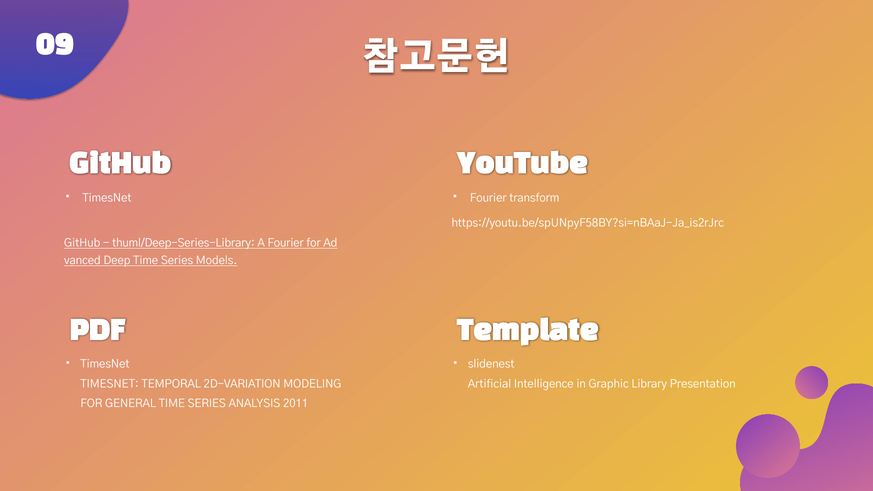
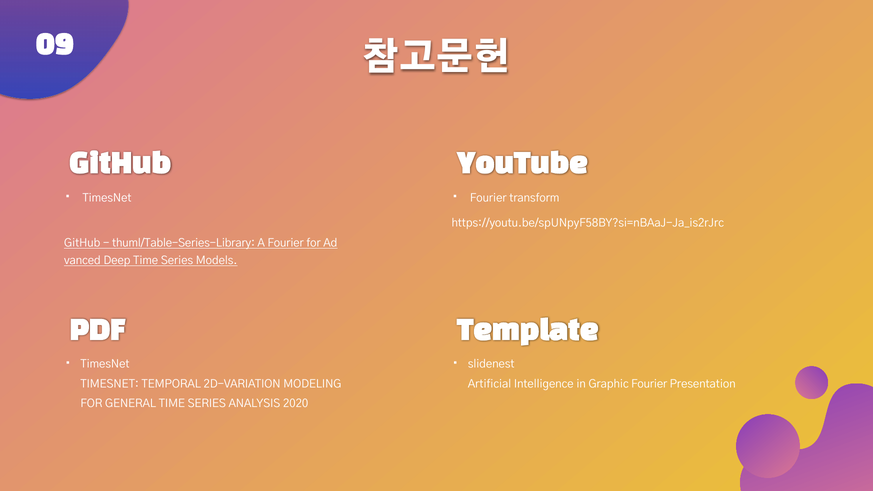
thuml/Deep-Series-Library: thuml/Deep-Series-Library -> thuml/Table-Series-Library
Graphic Library: Library -> Fourier
2011: 2011 -> 2020
